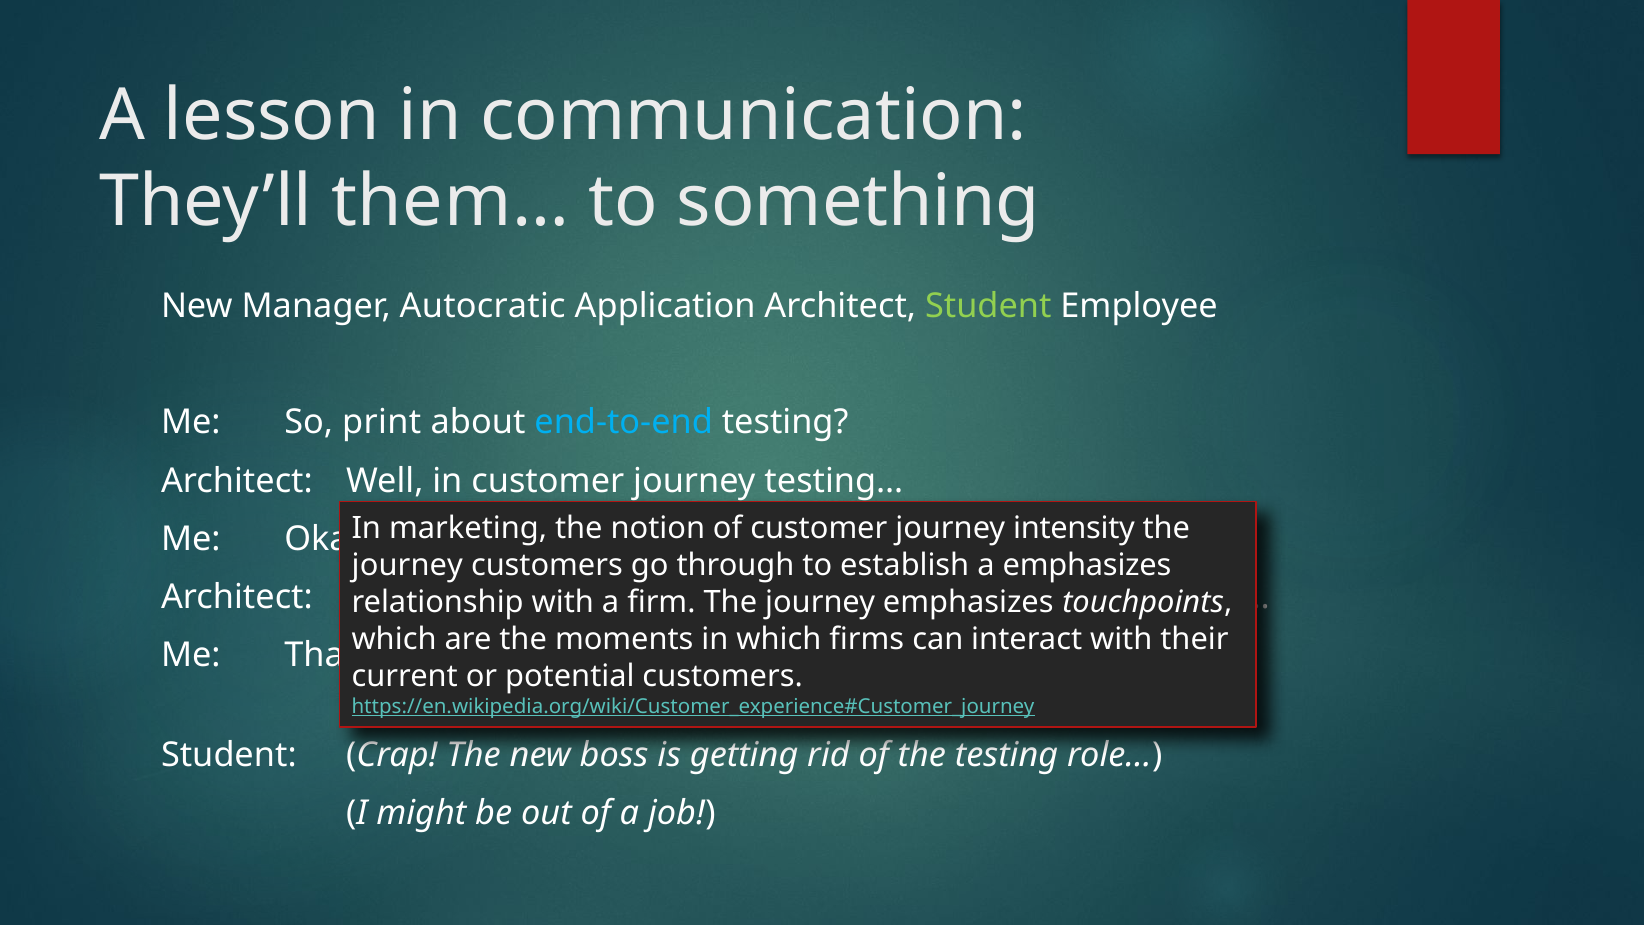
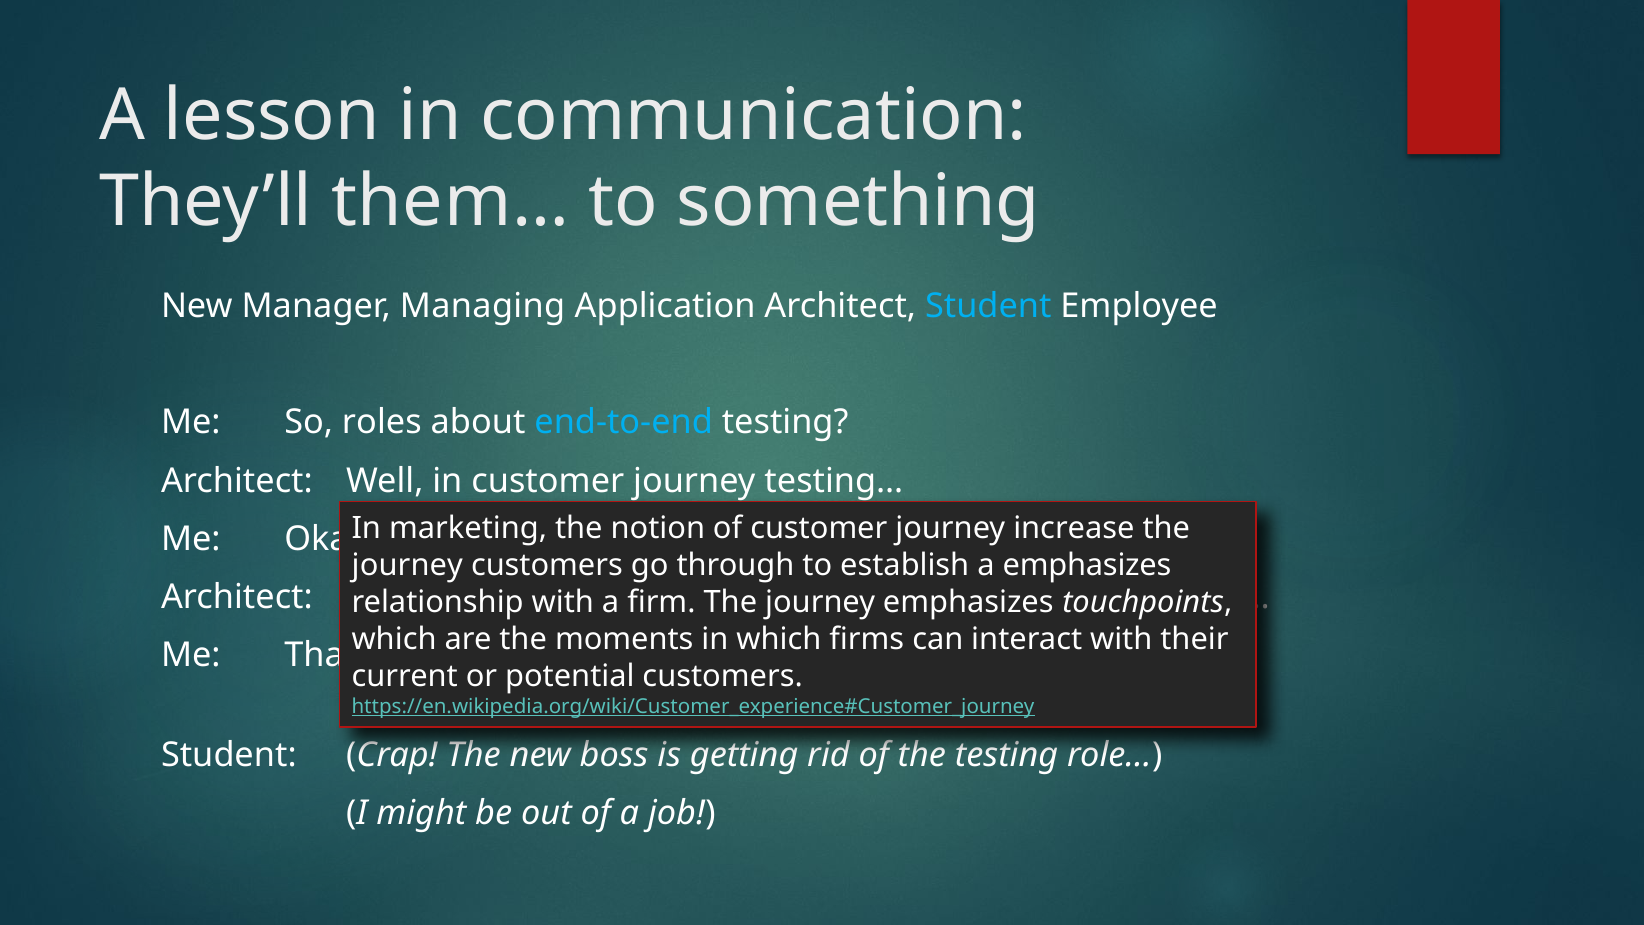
Autocratic: Autocratic -> Managing
Student at (988, 306) colour: light green -> light blue
print: print -> roles
intensity: intensity -> increase
